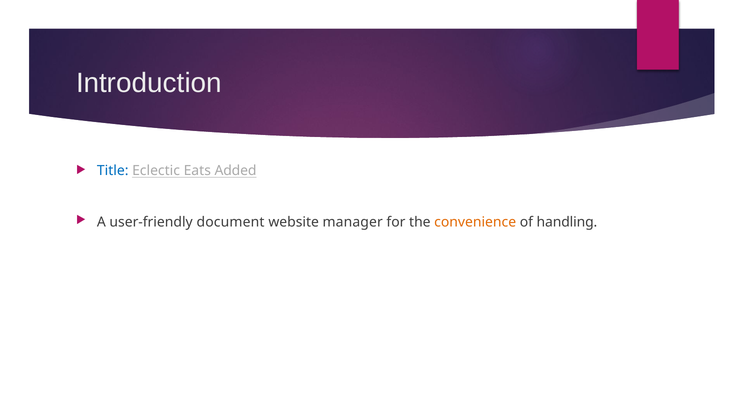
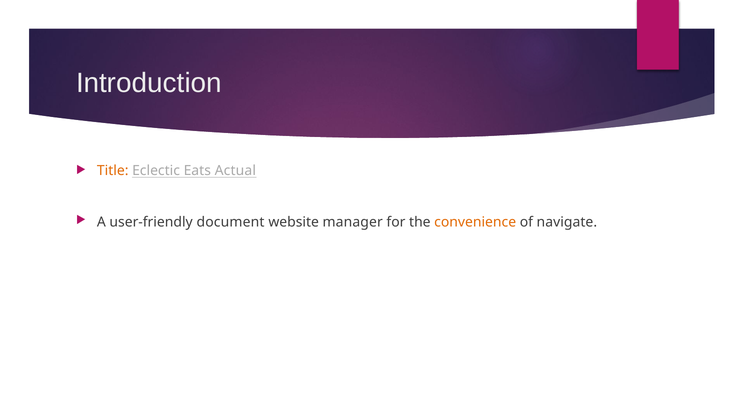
Title colour: blue -> orange
Added: Added -> Actual
handling: handling -> navigate
